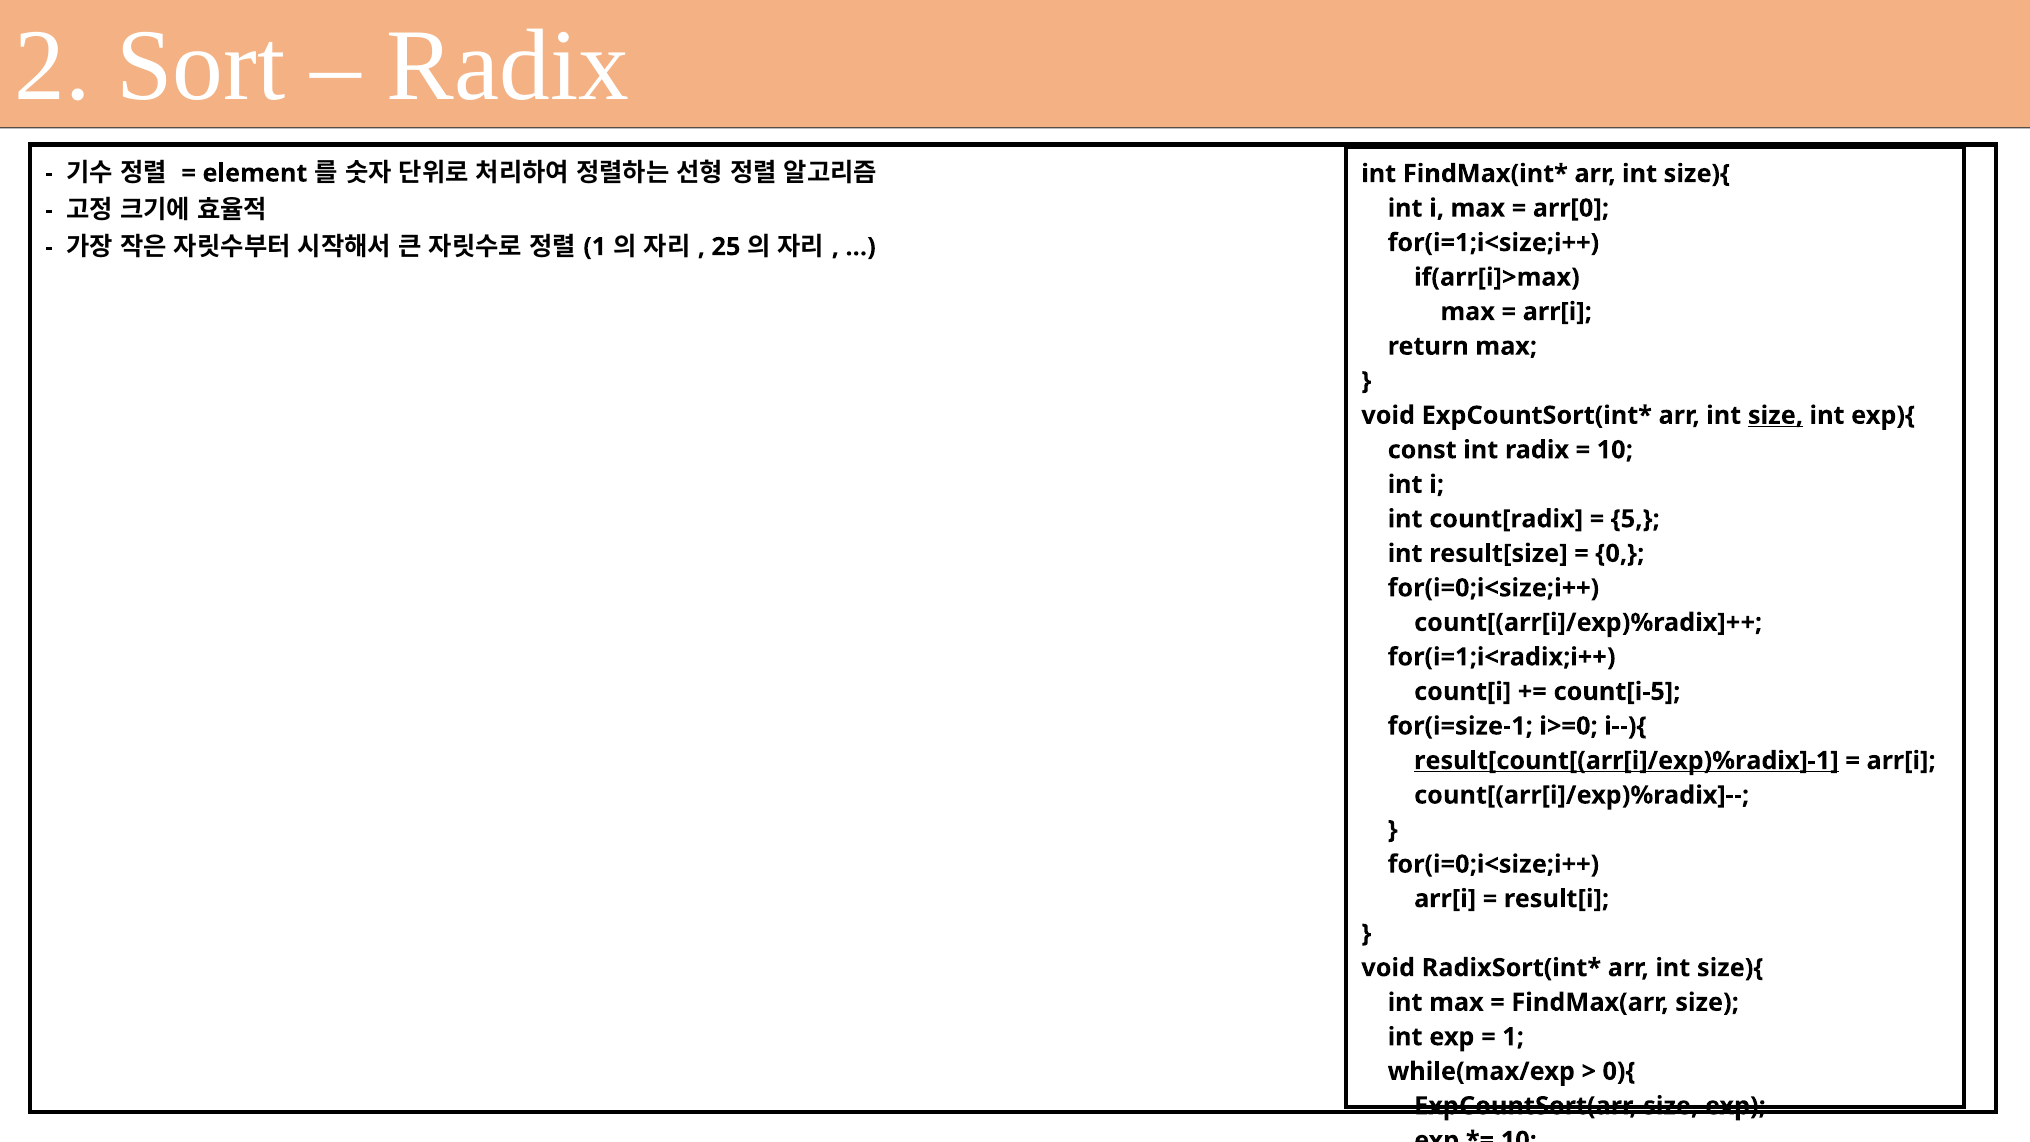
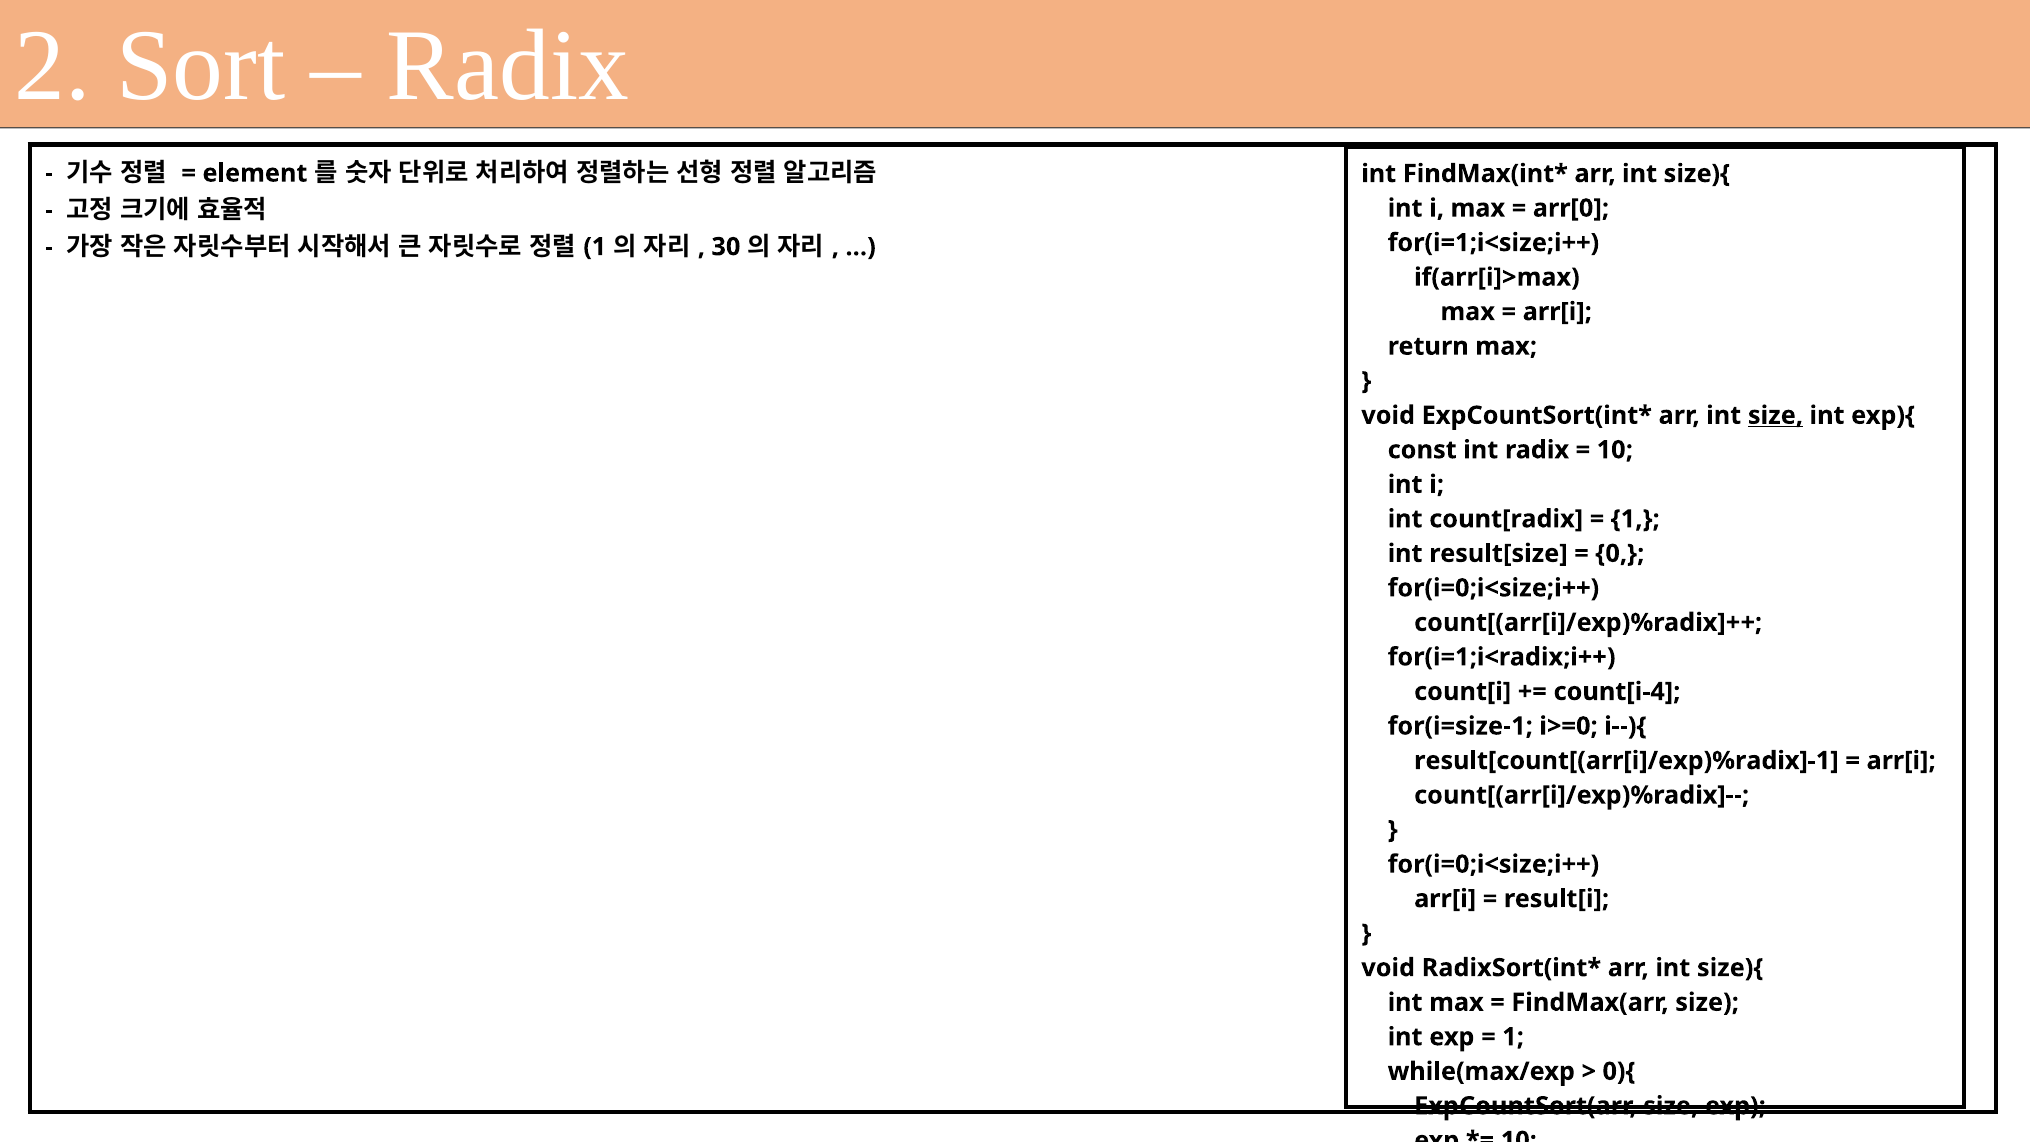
25: 25 -> 30
5 at (1635, 519): 5 -> 1
count[i-5: count[i-5 -> count[i-4
result[count[(arr[i]/exp)%radix]-1 underline: present -> none
